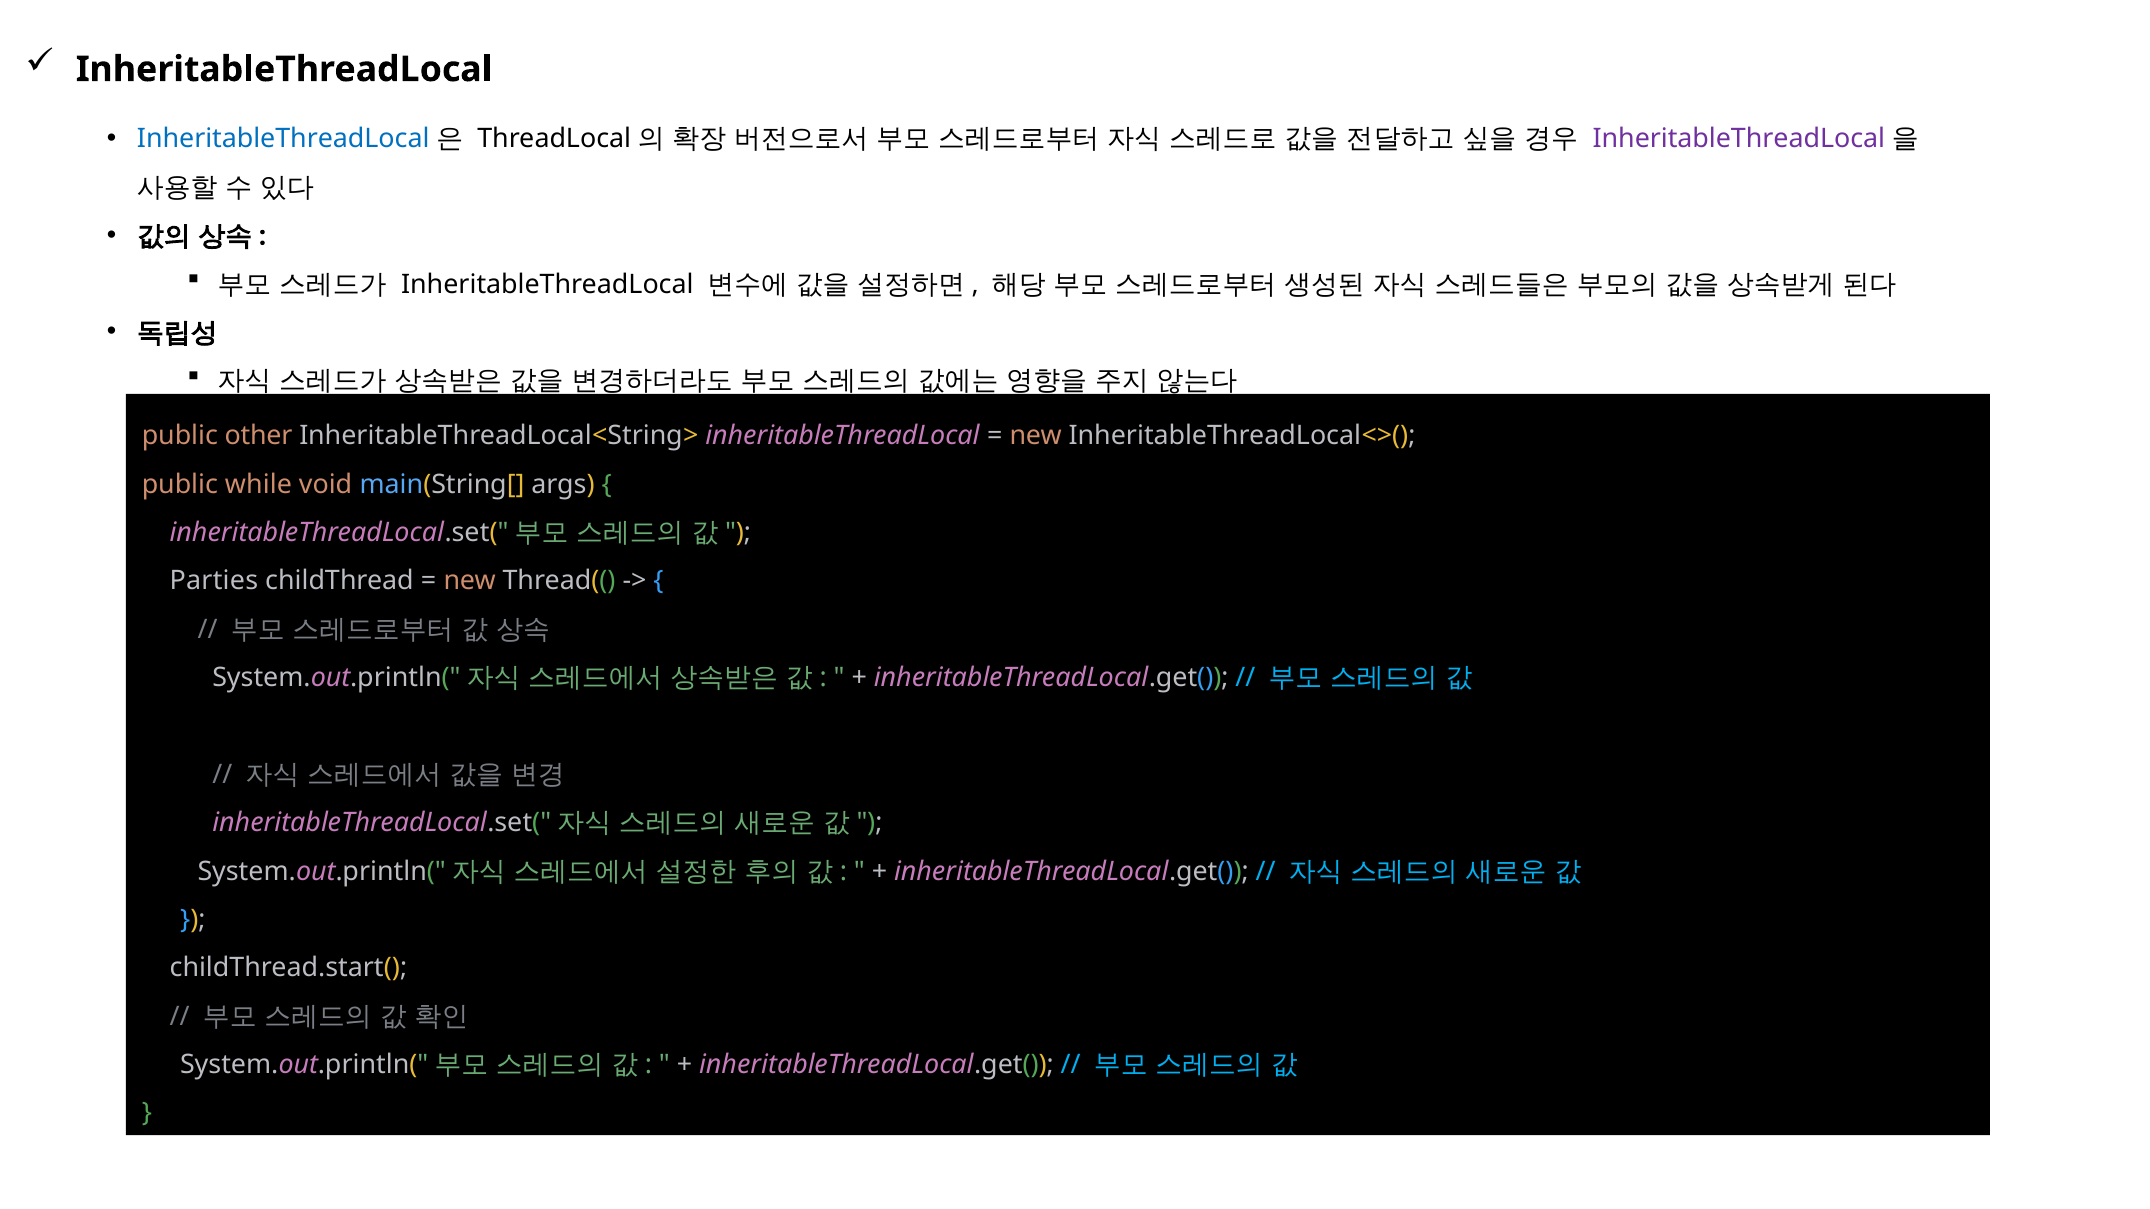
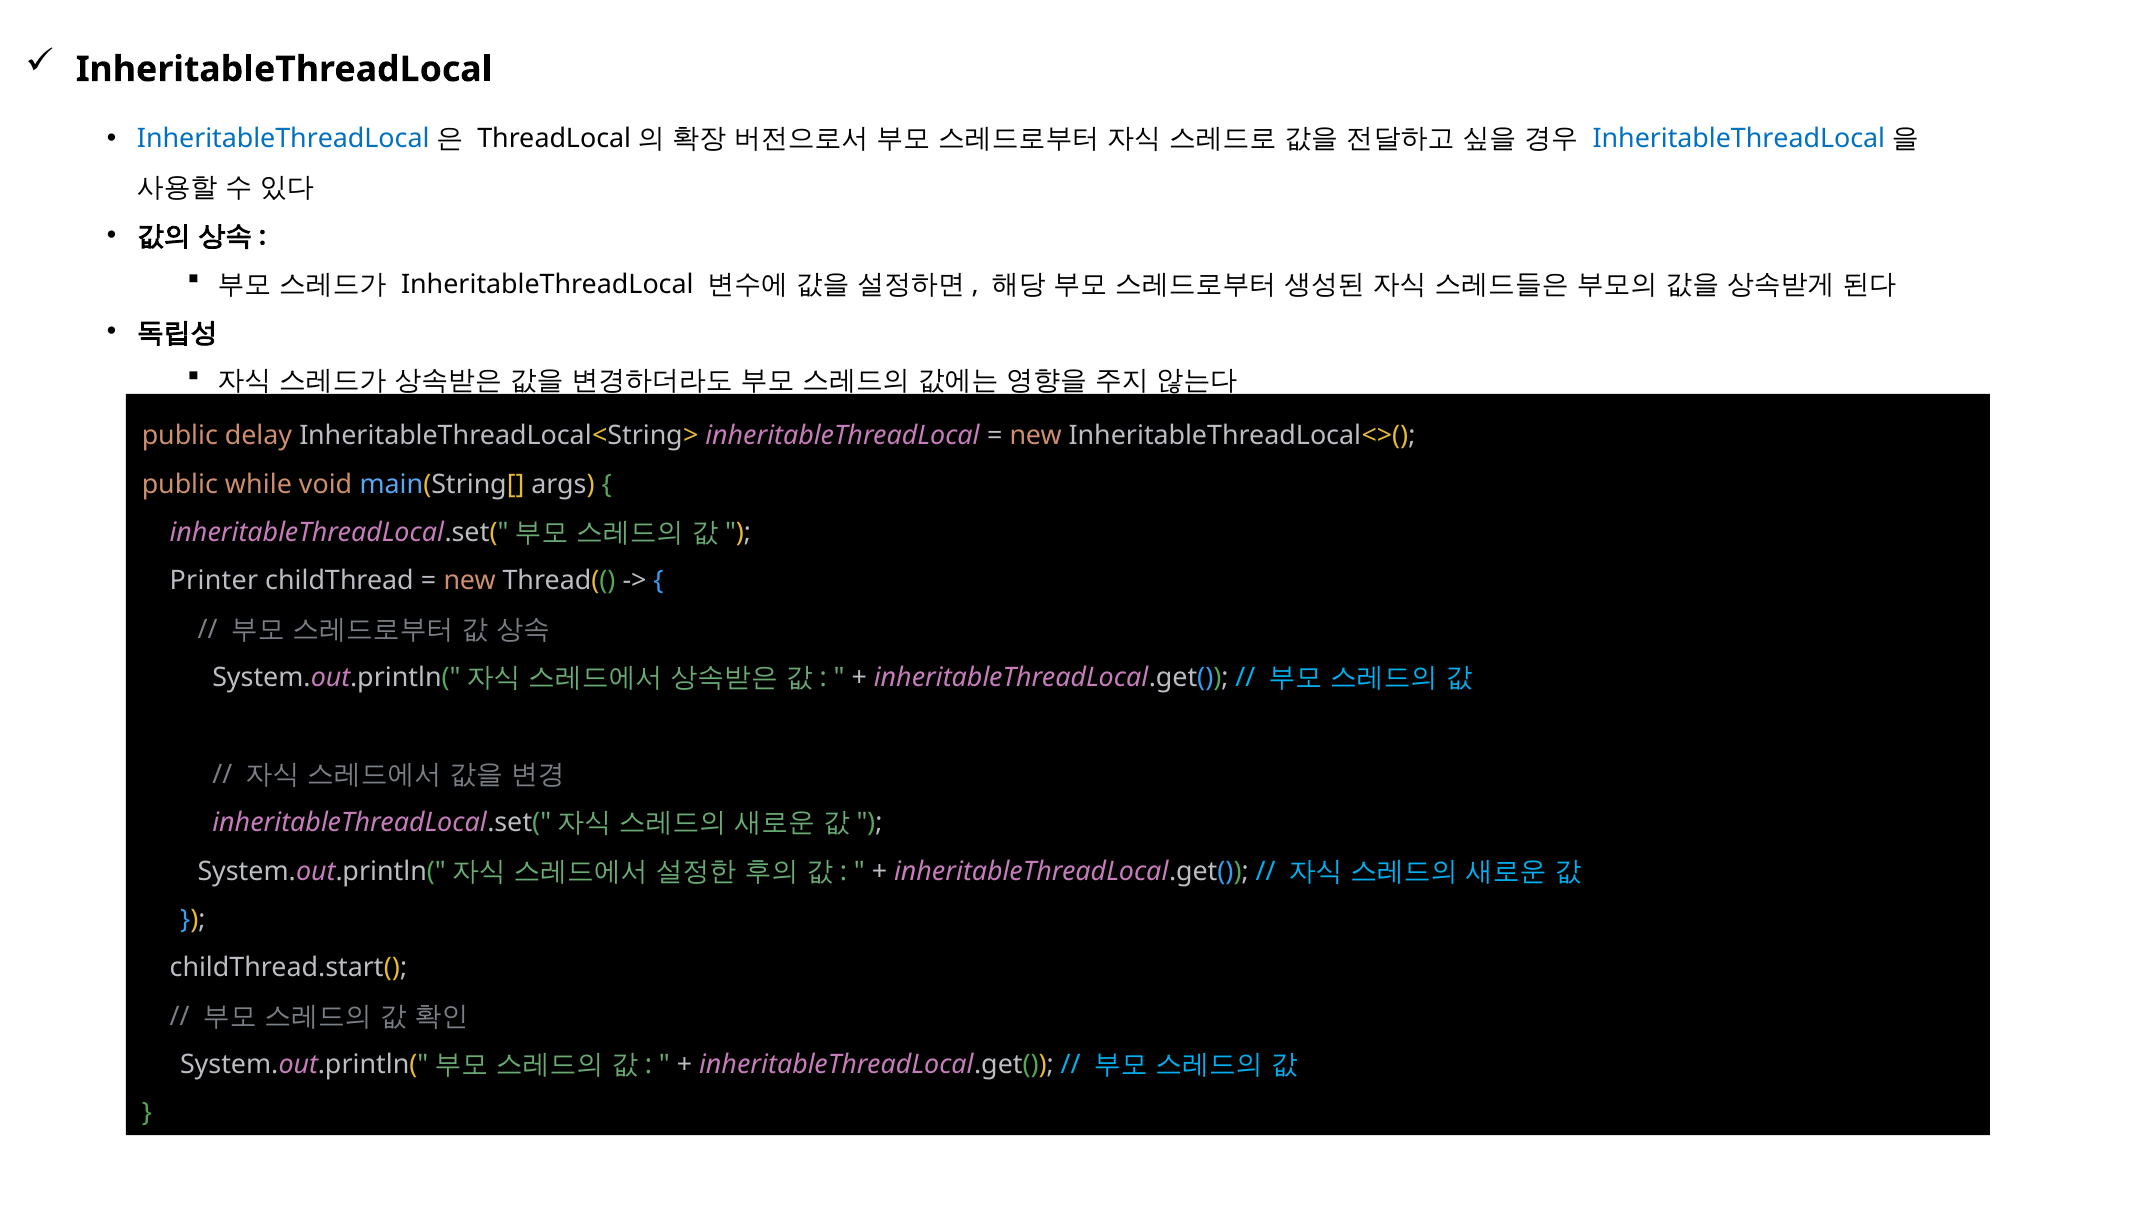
InheritableThreadLocal at (1739, 139) colour: purple -> blue
other: other -> delay
Parties: Parties -> Printer
